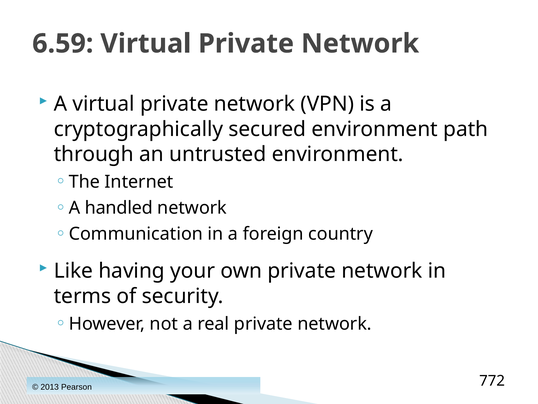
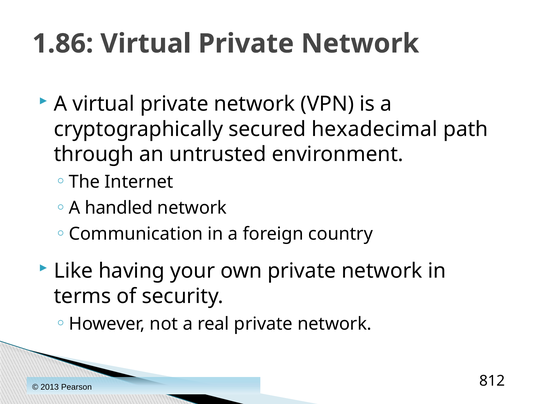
6.59: 6.59 -> 1.86
secured environment: environment -> hexadecimal
772: 772 -> 812
